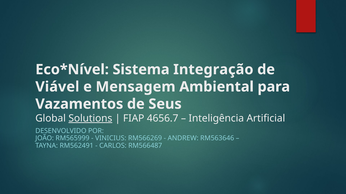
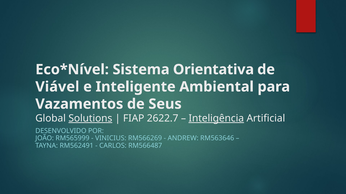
Integração: Integração -> Orientativa
Mensagem: Mensagem -> Inteligente
4656.7: 4656.7 -> 2622.7
Inteligência underline: none -> present
